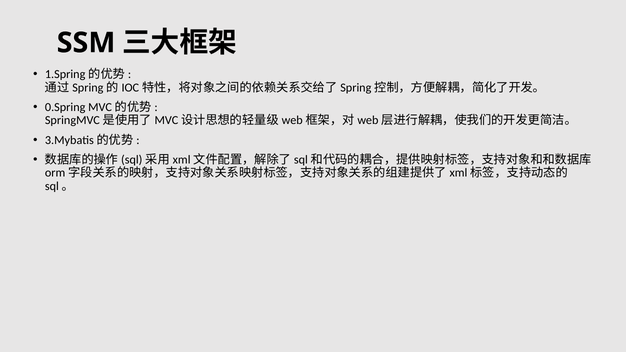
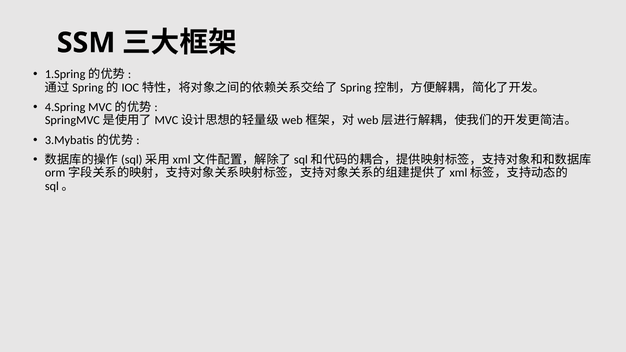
0.Spring: 0.Spring -> 4.Spring
